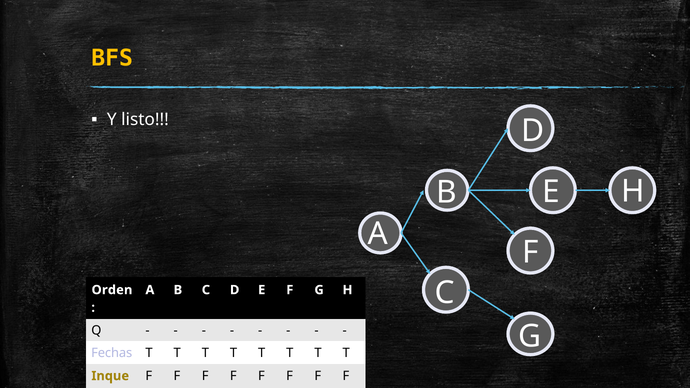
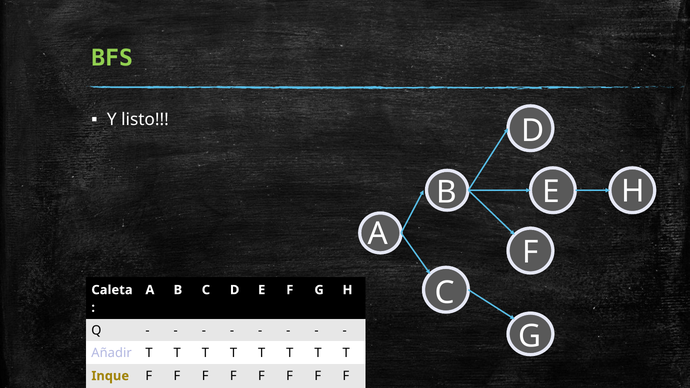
BFS colour: yellow -> light green
Orden: Orden -> Caleta
Fechas: Fechas -> Añadir
